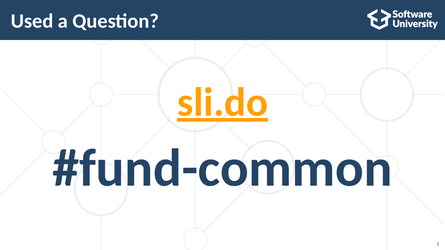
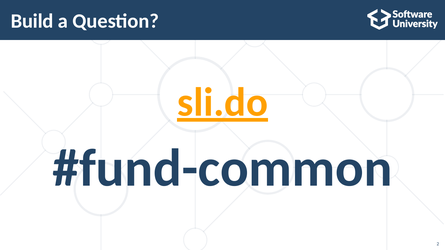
Used: Used -> Build
